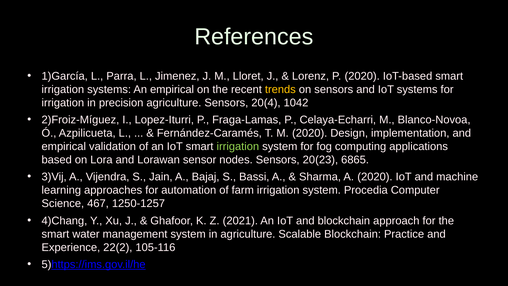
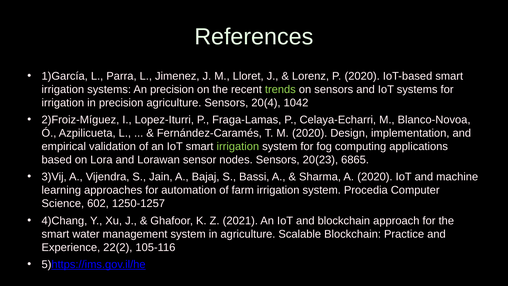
An empirical: empirical -> precision
trends colour: yellow -> light green
467: 467 -> 602
